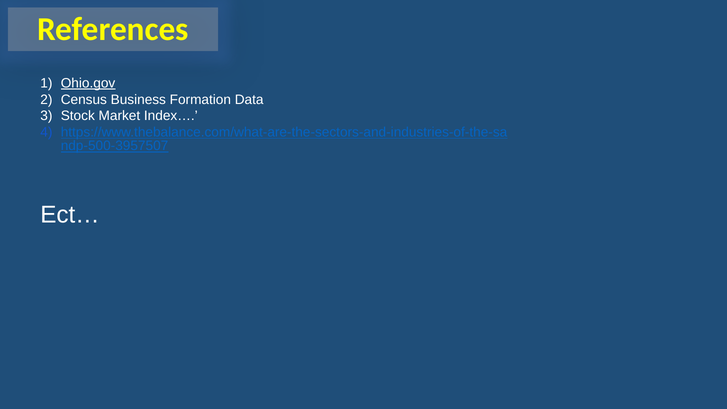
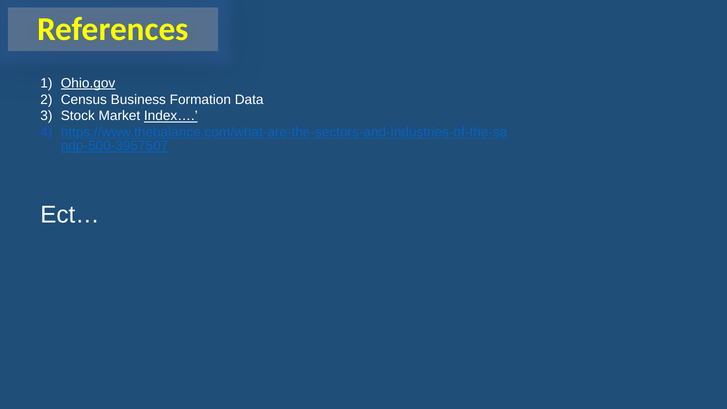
Index… underline: none -> present
